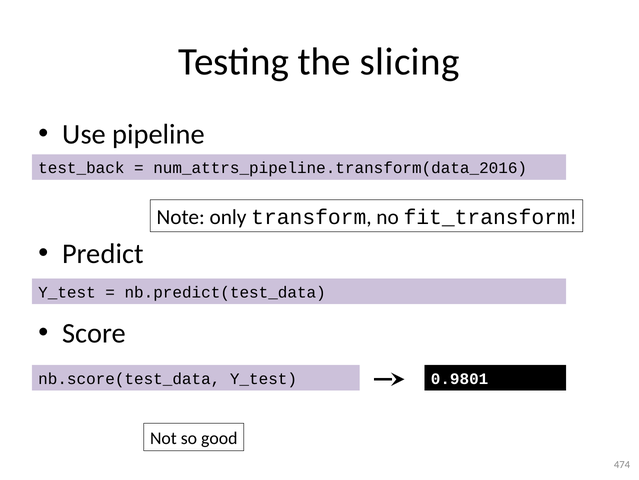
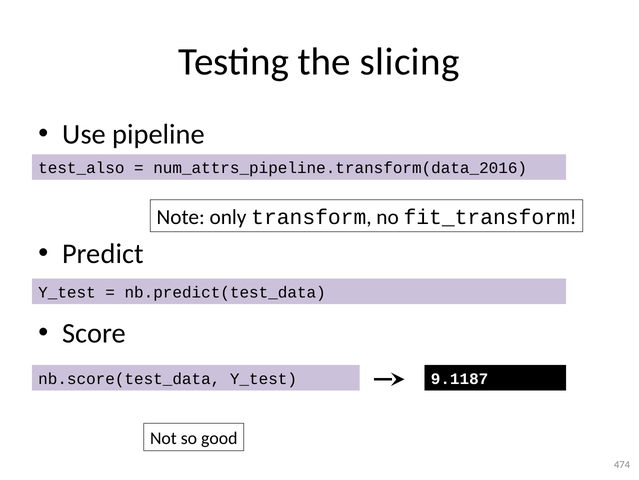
test_back: test_back -> test_also
0.9801: 0.9801 -> 9.1187
